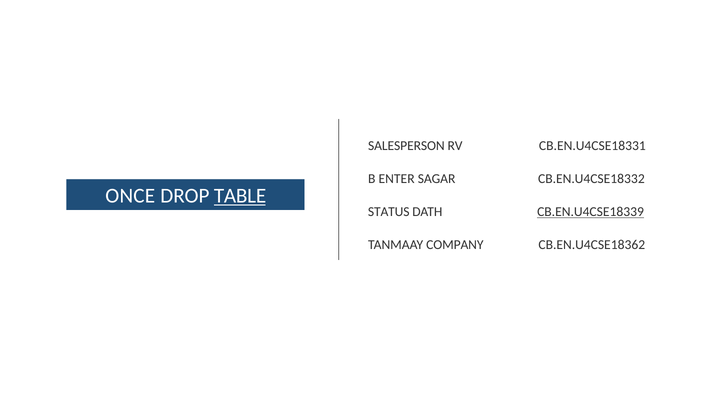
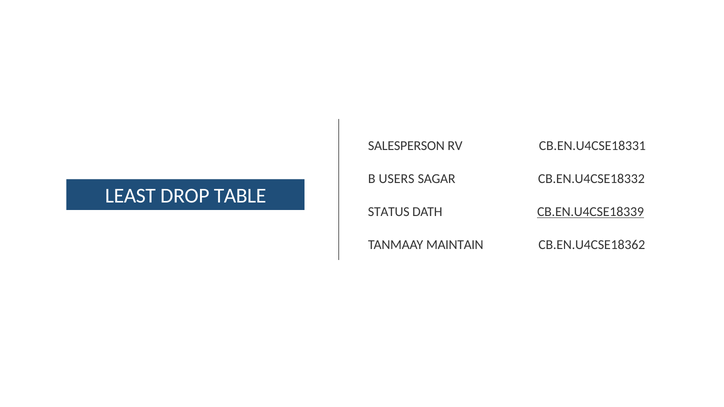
ENTER: ENTER -> USERS
ONCE: ONCE -> LEAST
TABLE underline: present -> none
COMPANY: COMPANY -> MAINTAIN
